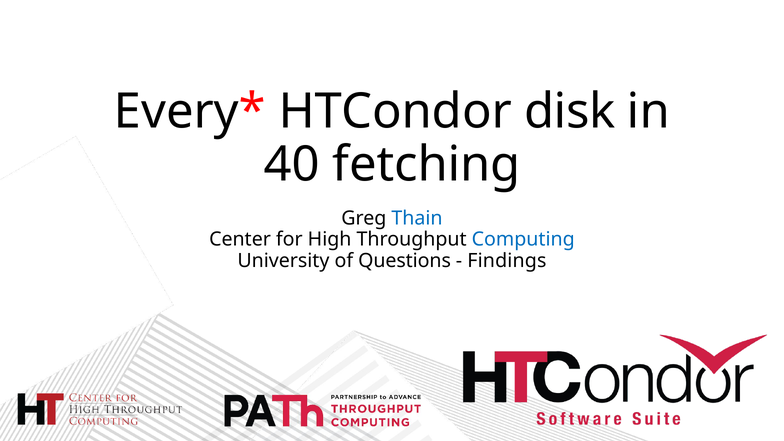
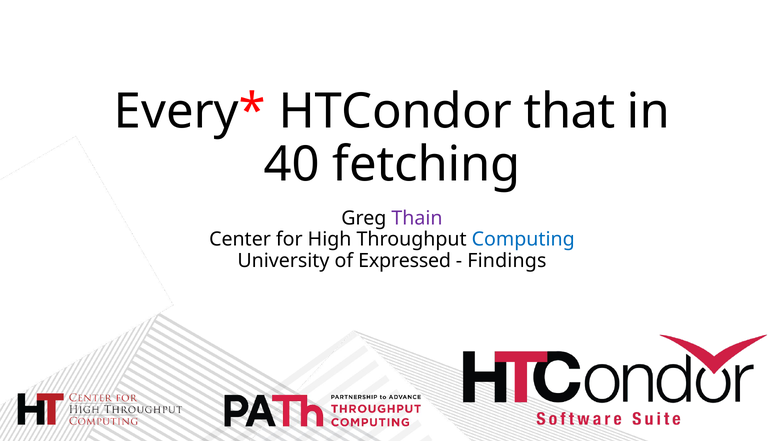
disk: disk -> that
Thain colour: blue -> purple
Questions: Questions -> Expressed
